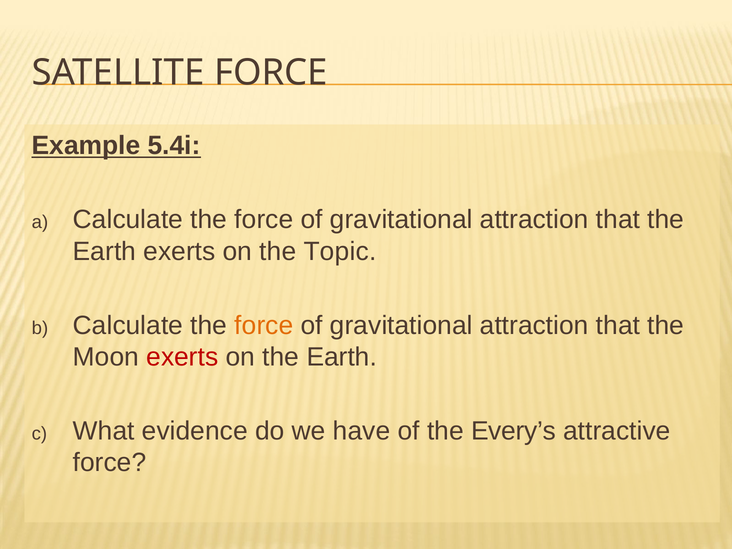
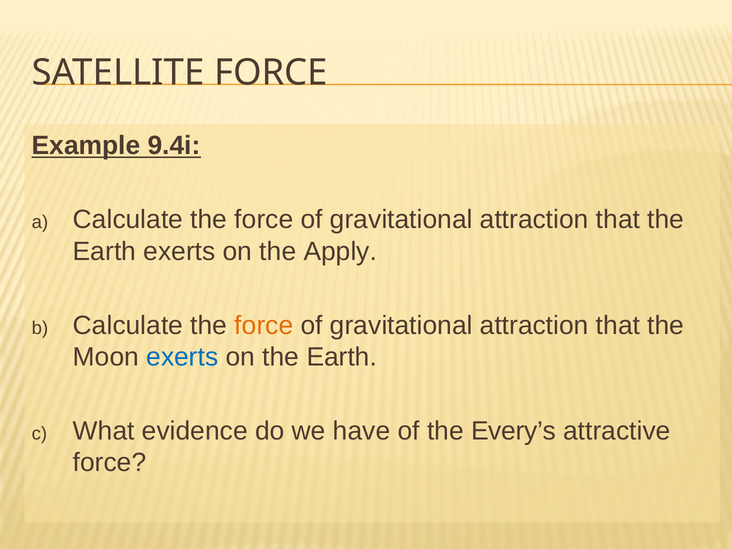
5.4i: 5.4i -> 9.4i
Topic: Topic -> Apply
exerts at (182, 357) colour: red -> blue
